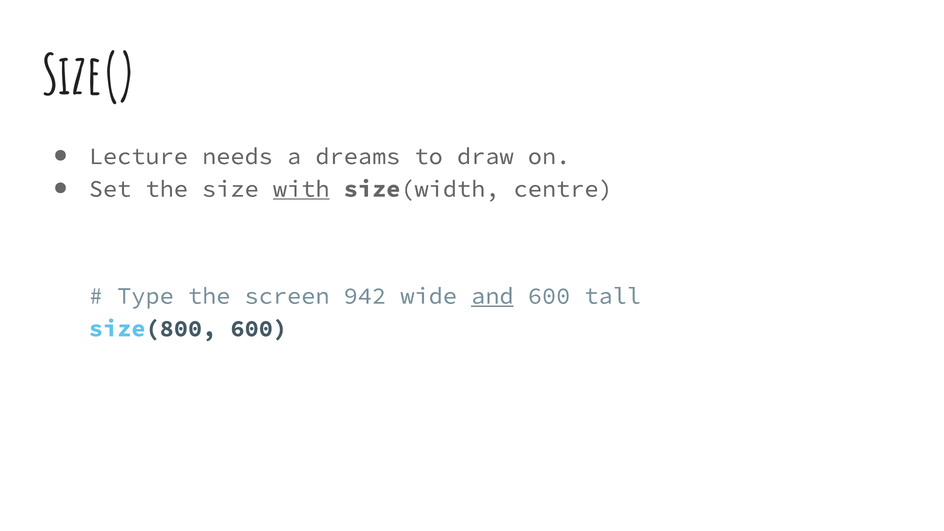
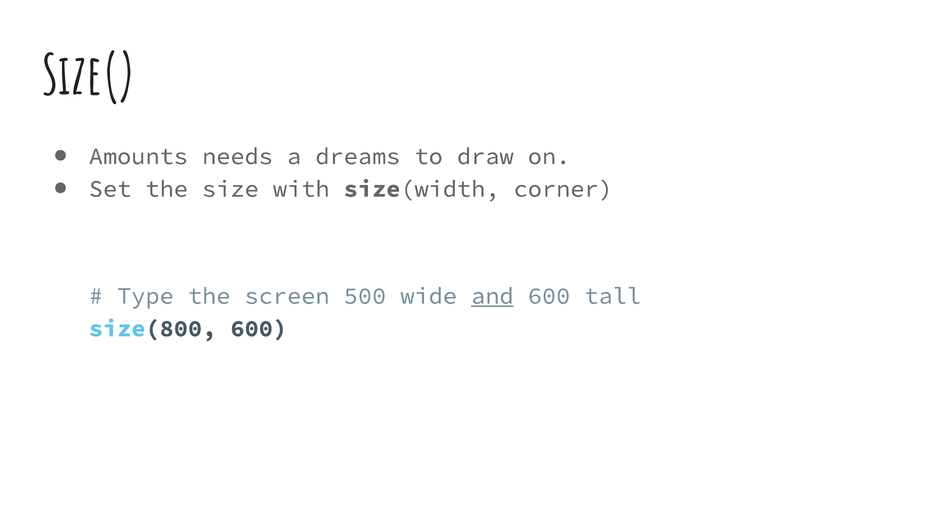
Lecture: Lecture -> Amounts
with underline: present -> none
centre: centre -> corner
942: 942 -> 500
